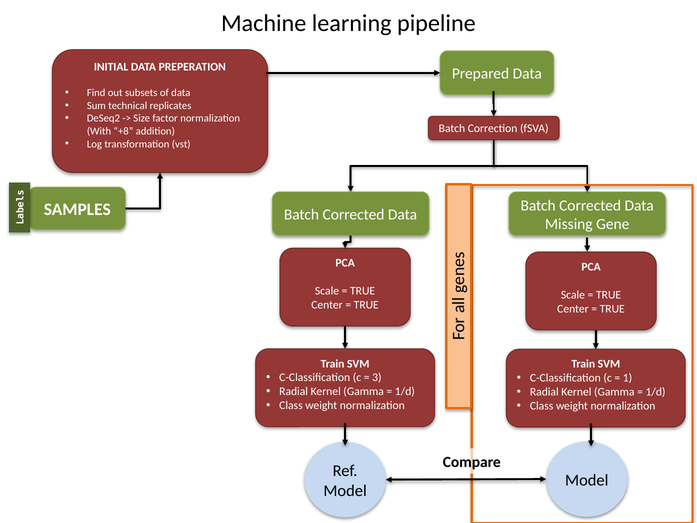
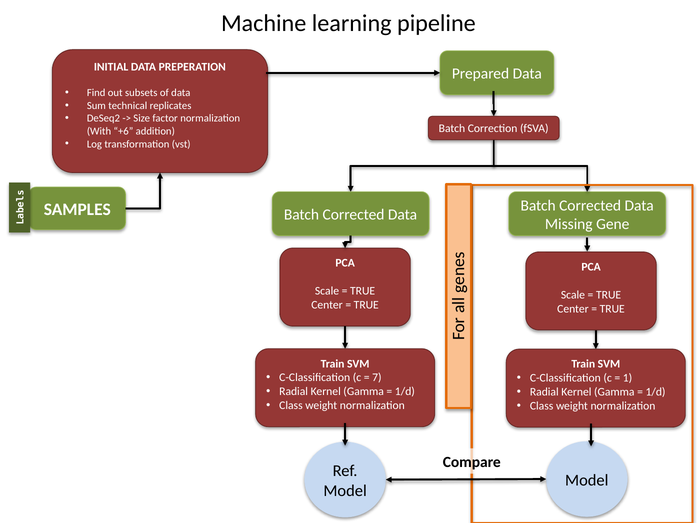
+8: +8 -> +6
3: 3 -> 7
